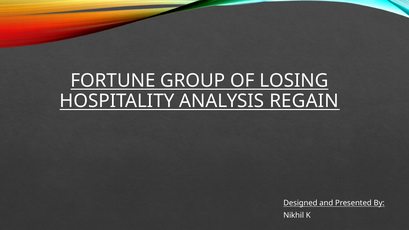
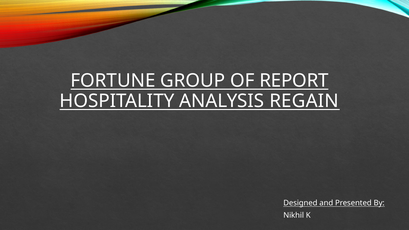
LOSING: LOSING -> REPORT
